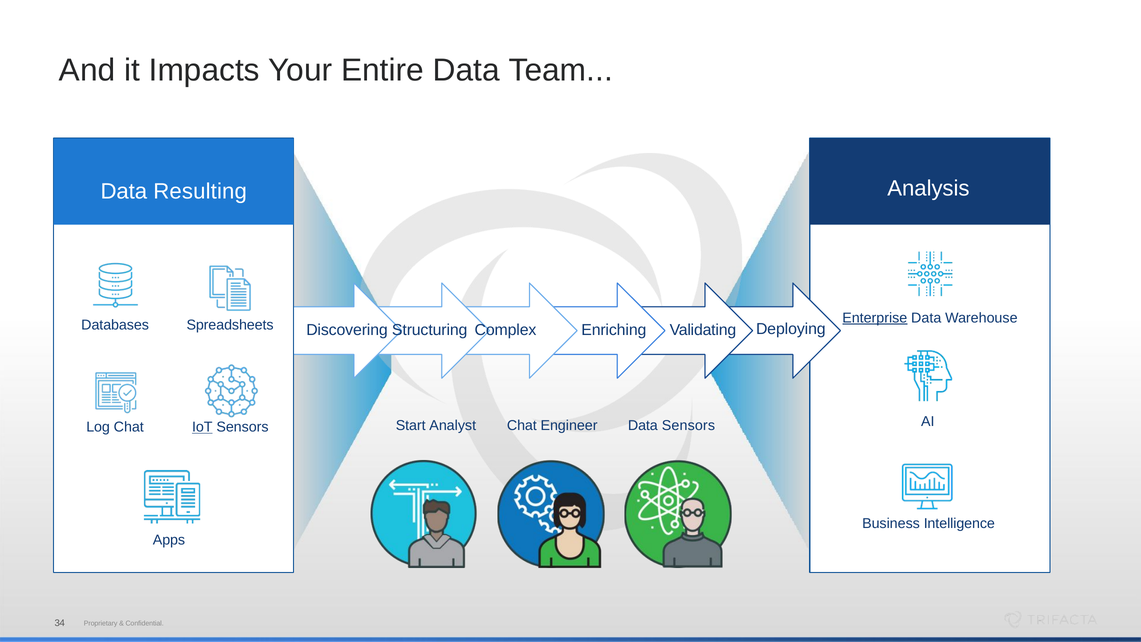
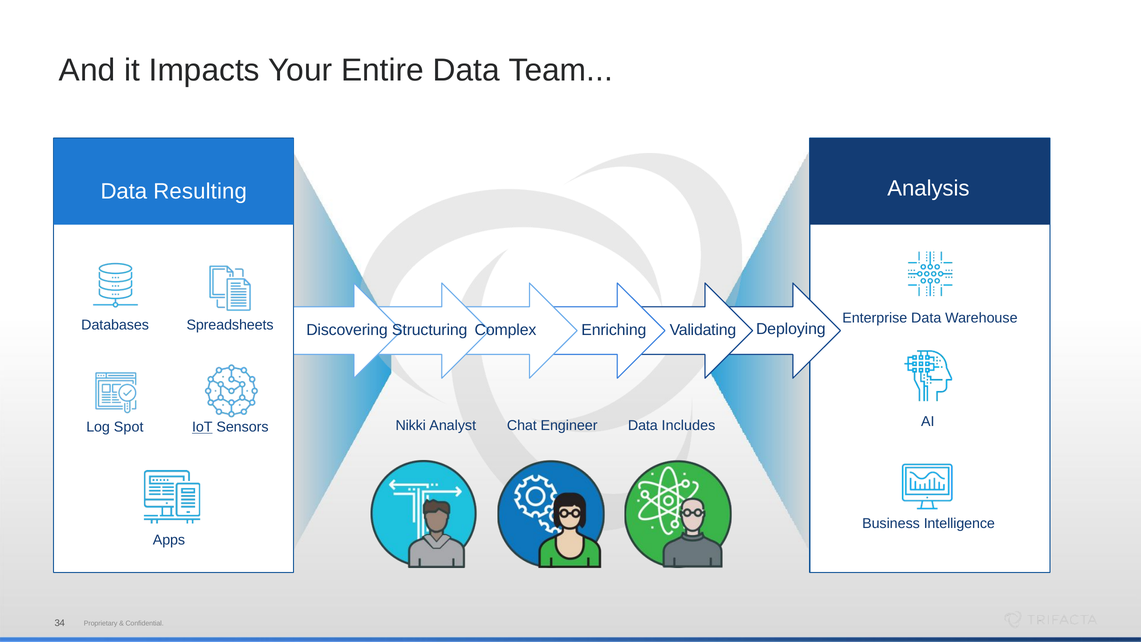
Enterprise underline: present -> none
Start: Start -> Nikki
Data Sensors: Sensors -> Includes
Log Chat: Chat -> Spot
